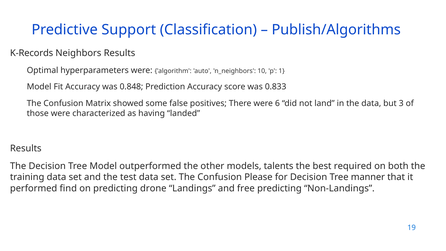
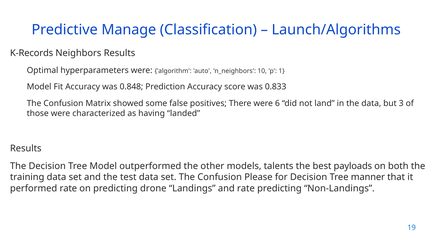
Support: Support -> Manage
Publish/Algorithms: Publish/Algorithms -> Launch/Algorithms
required: required -> payloads
performed find: find -> rate
and free: free -> rate
